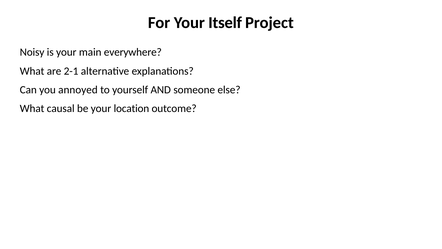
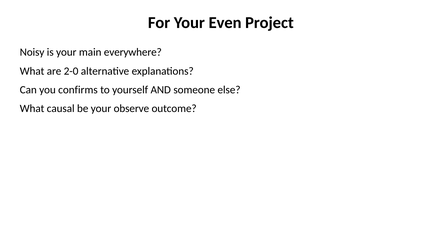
Itself: Itself -> Even
2-1: 2-1 -> 2-0
annoyed: annoyed -> confirms
location: location -> observe
